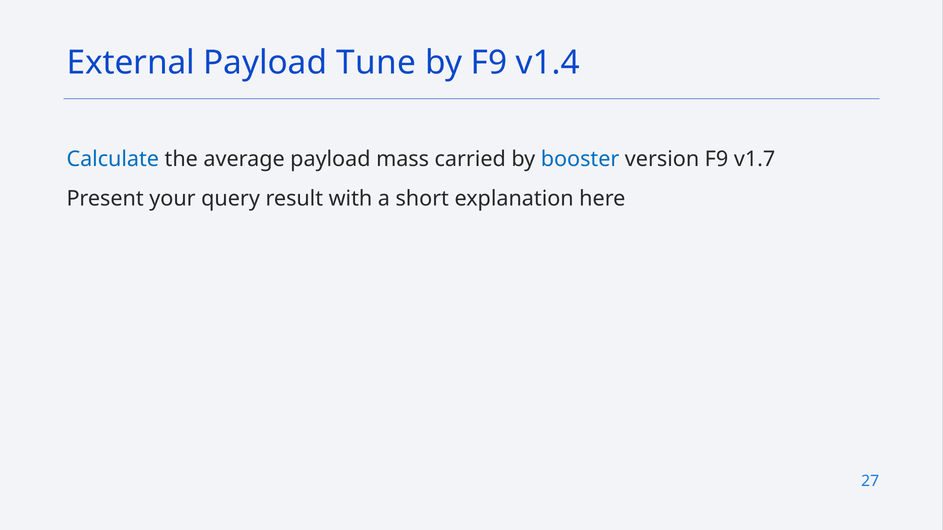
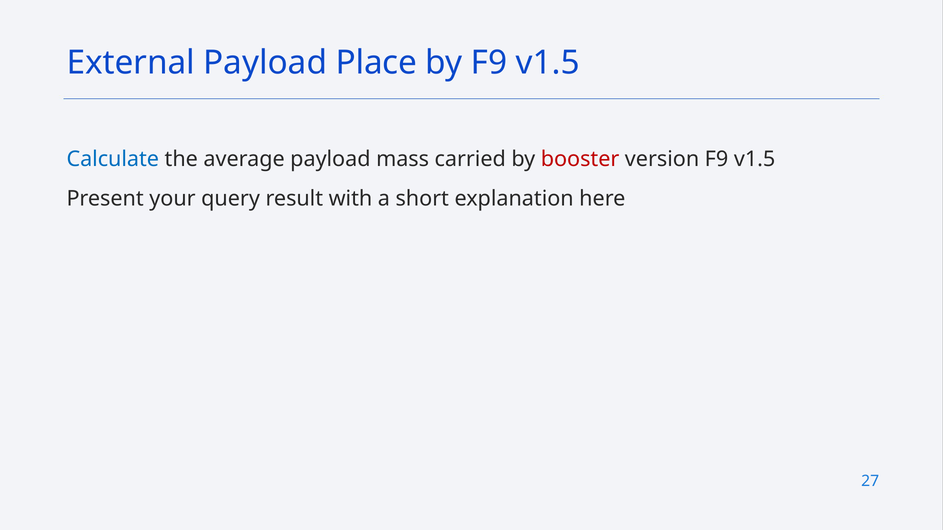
Tune: Tune -> Place
by F9 v1.4: v1.4 -> v1.5
booster colour: blue -> red
version F9 v1.7: v1.7 -> v1.5
